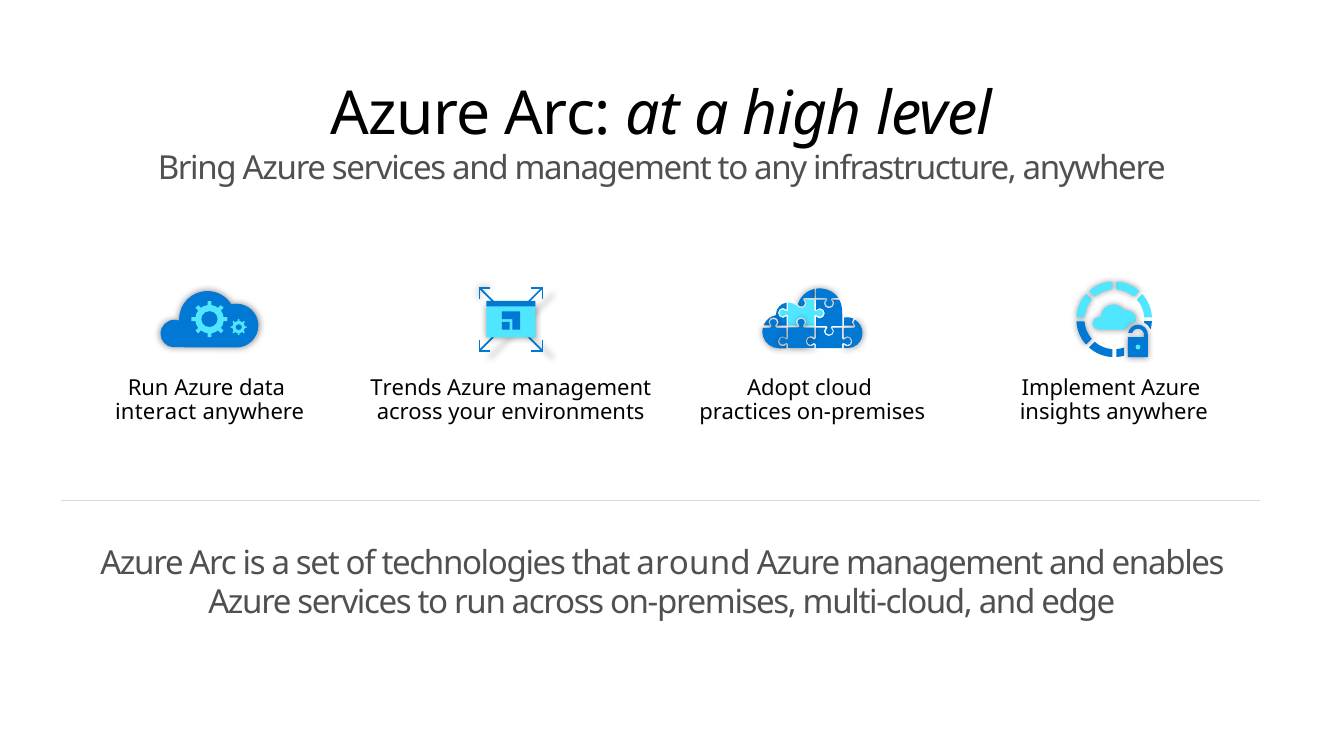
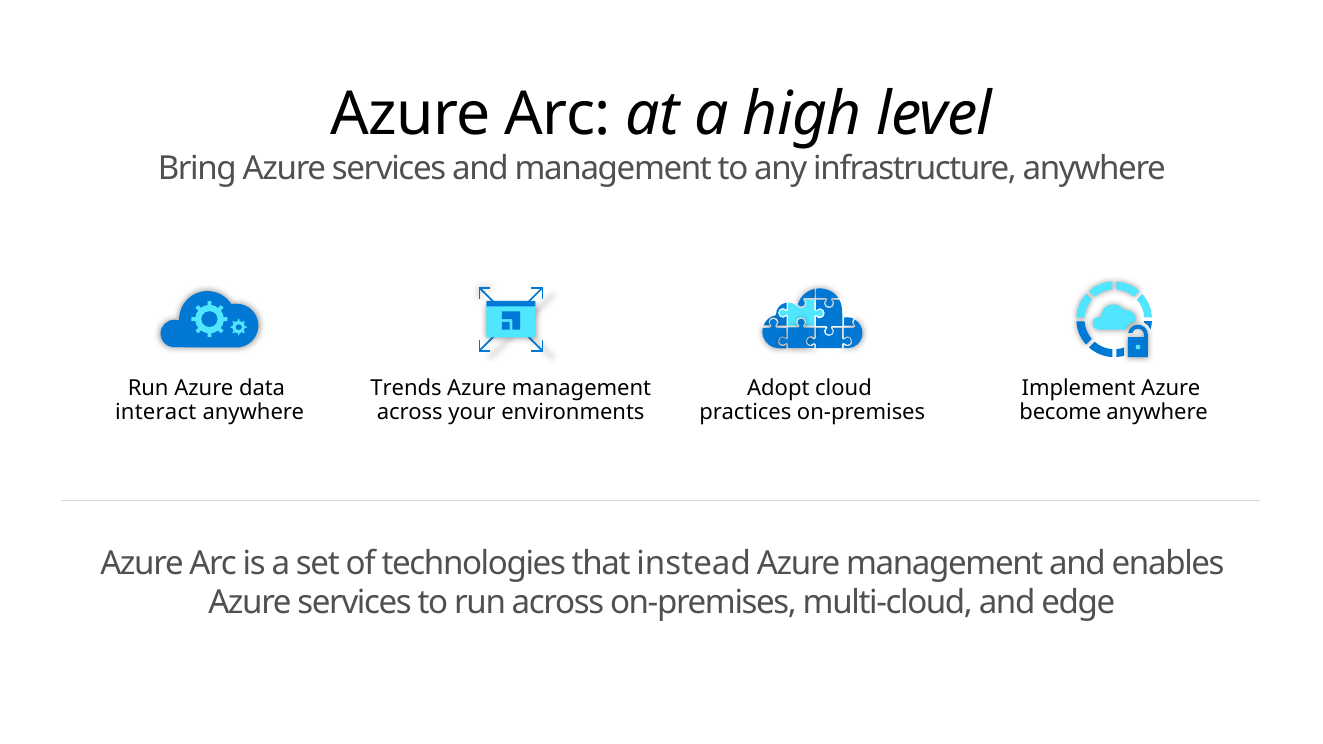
insights: insights -> become
around: around -> instead
